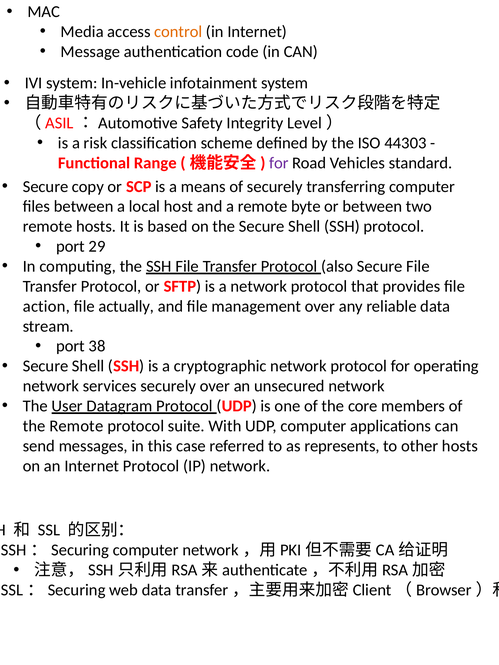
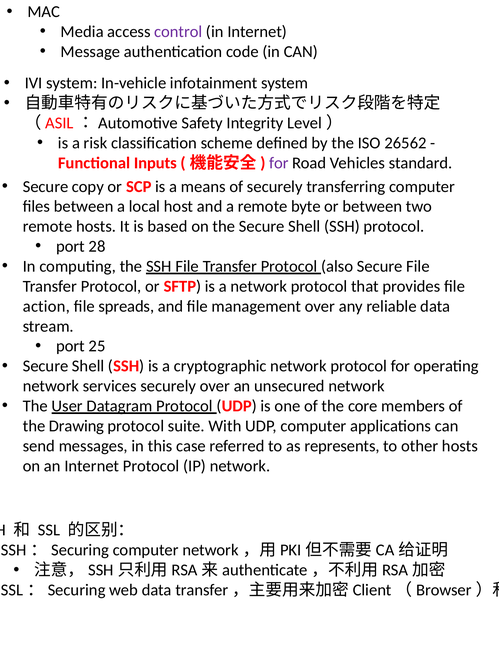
control colour: orange -> purple
44303: 44303 -> 26562
Range: Range -> Inputs
29: 29 -> 28
actually: actually -> spreads
38: 38 -> 25
the Remote: Remote -> Drawing
